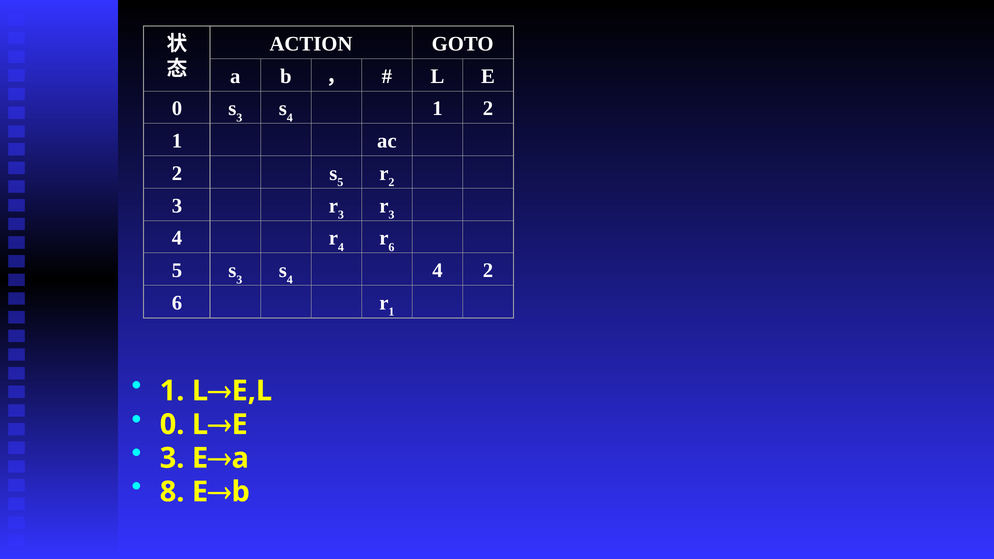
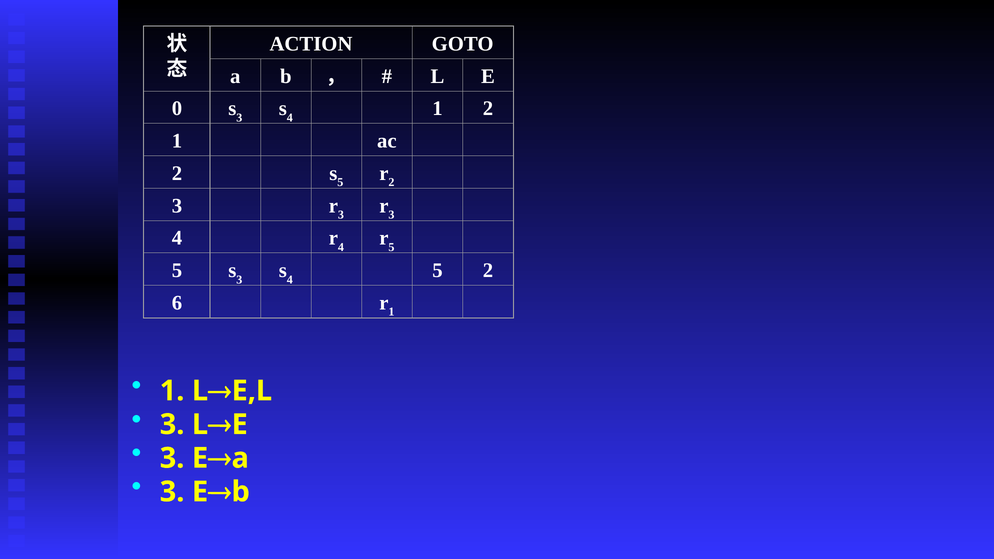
6 at (391, 247): 6 -> 5
4 4: 4 -> 5
0 at (172, 425): 0 -> 3
8 at (172, 492): 8 -> 3
